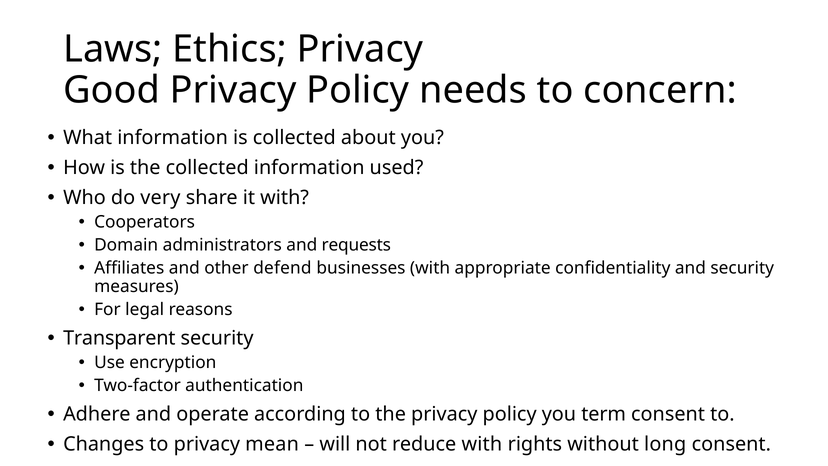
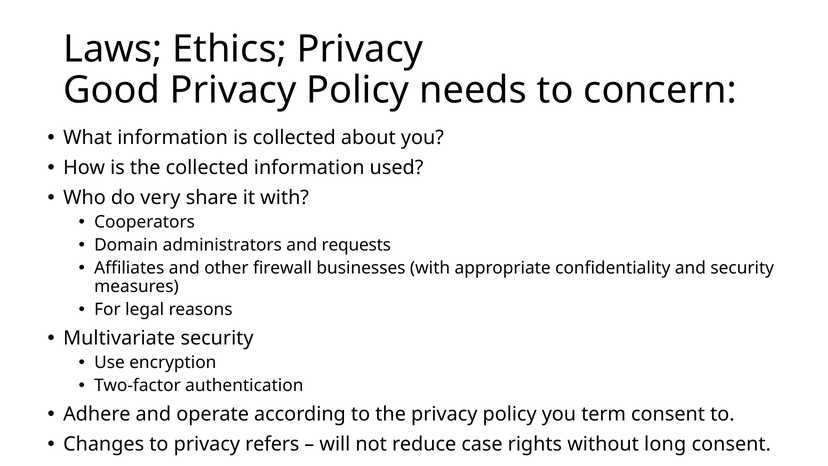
defend: defend -> firewall
Transparent: Transparent -> Multivariate
mean: mean -> refers
reduce with: with -> case
